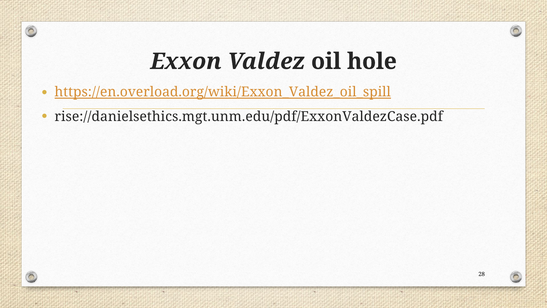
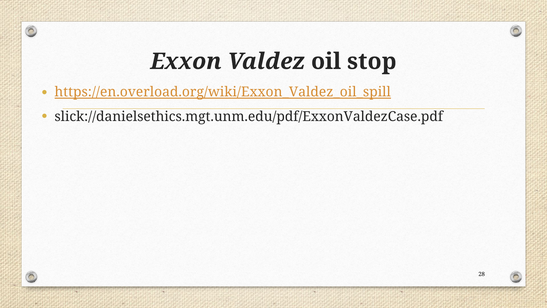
hole: hole -> stop
rise://danielsethics.mgt.unm.edu/pdf/ExxonValdezCase.pdf: rise://danielsethics.mgt.unm.edu/pdf/ExxonValdezCase.pdf -> slick://danielsethics.mgt.unm.edu/pdf/ExxonValdezCase.pdf
